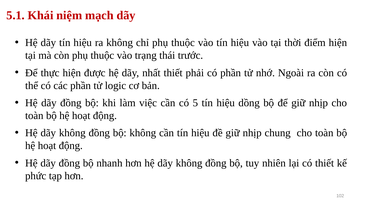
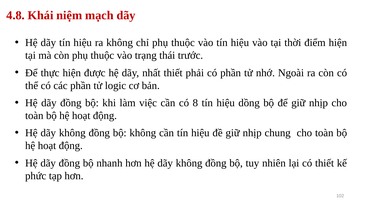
5.1: 5.1 -> 4.8
5: 5 -> 8
